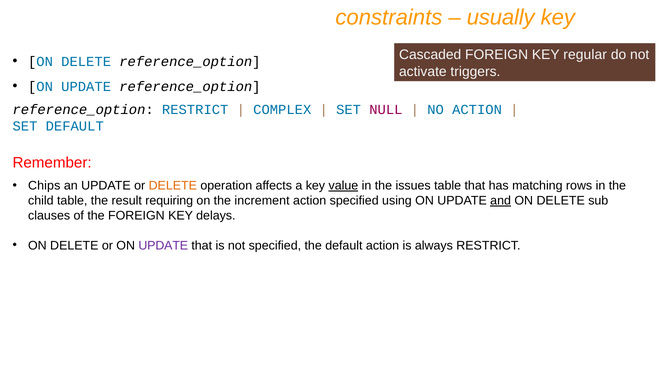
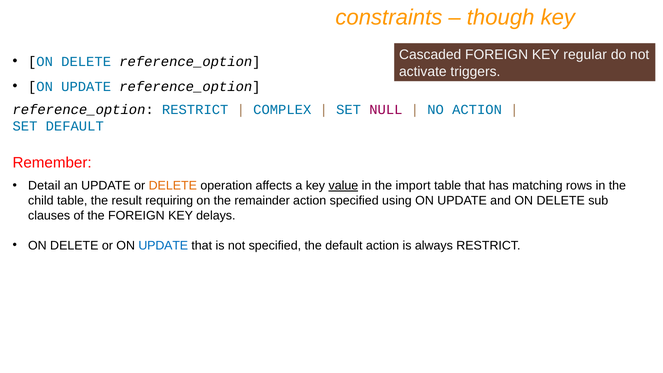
usually: usually -> though
Chips: Chips -> Detail
issues: issues -> import
increment: increment -> remainder
and underline: present -> none
UPDATE at (163, 245) colour: purple -> blue
